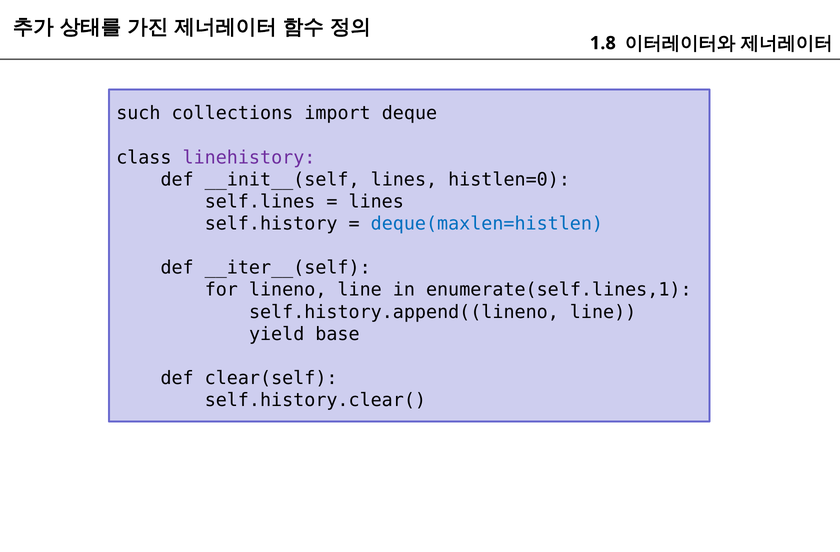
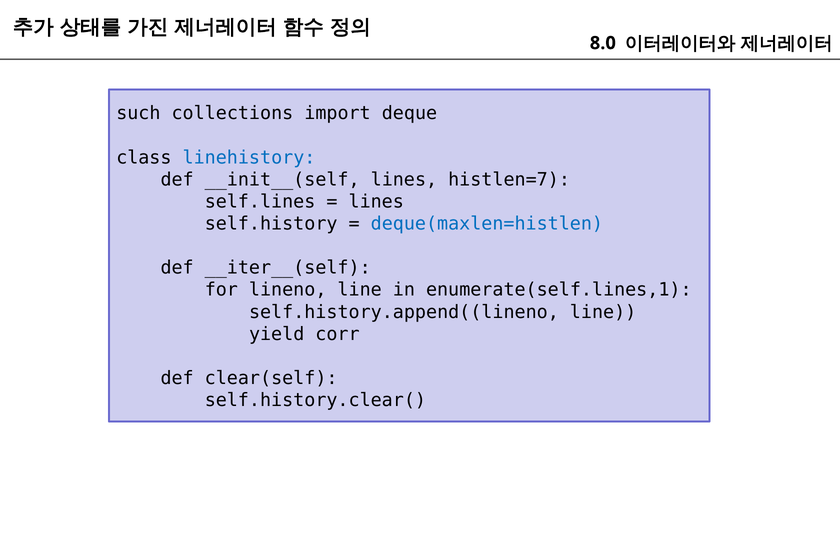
1.8: 1.8 -> 8.0
linehistory colour: purple -> blue
histlen=0: histlen=0 -> histlen=7
base: base -> corr
